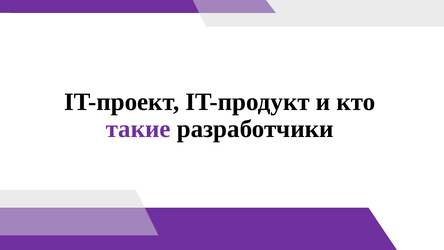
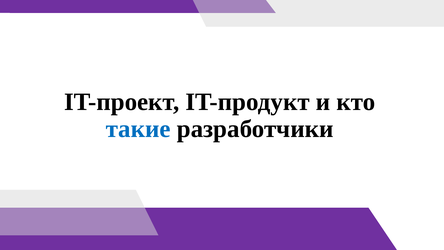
такие colour: purple -> blue
